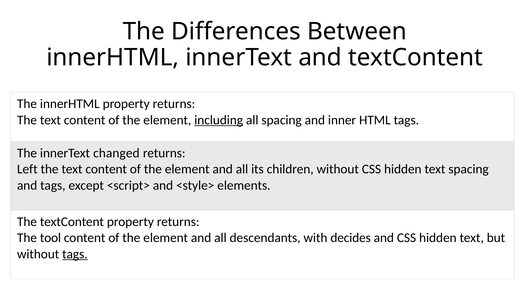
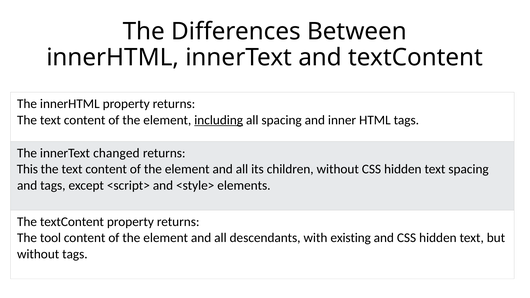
Left: Left -> This
decides: decides -> existing
tags at (75, 254) underline: present -> none
